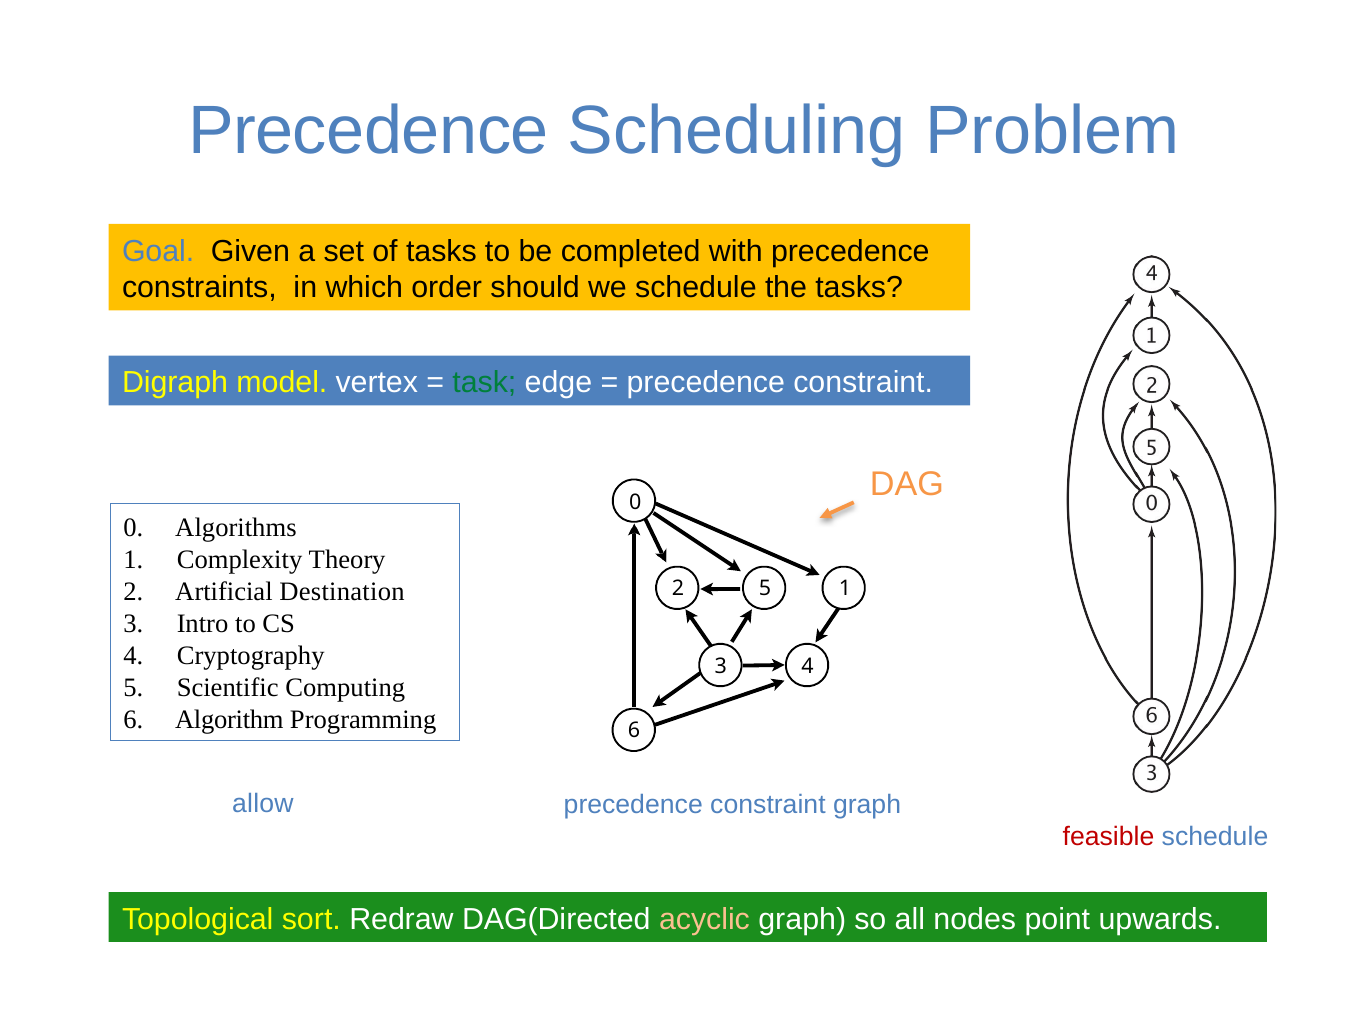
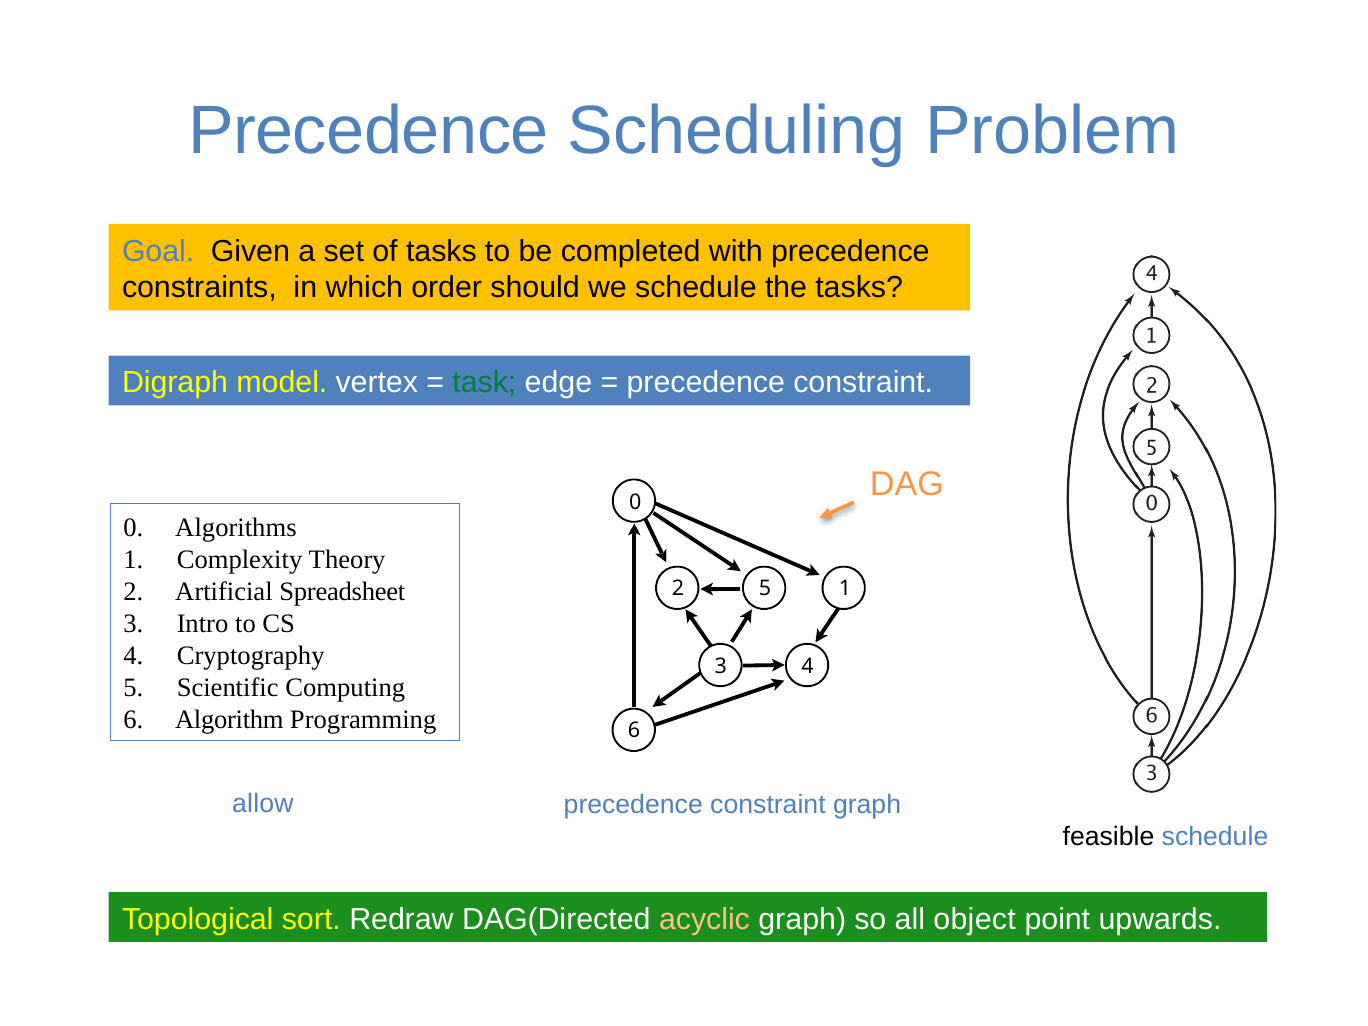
Destination: Destination -> Spreadsheet
feasible colour: red -> black
nodes: nodes -> object
